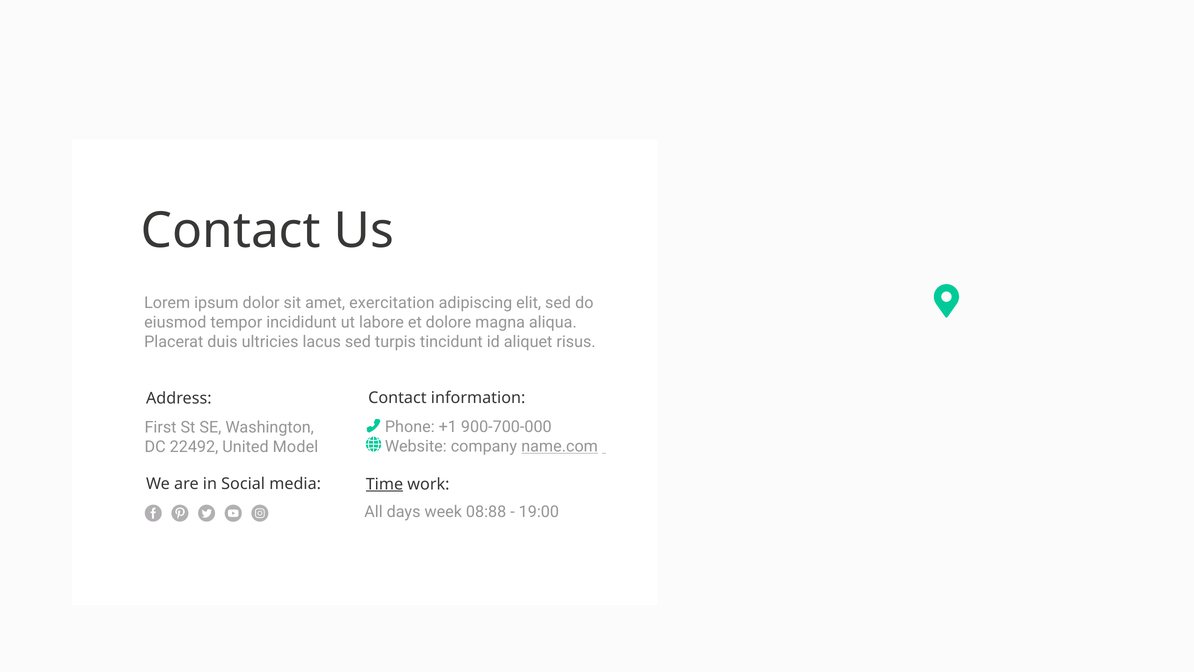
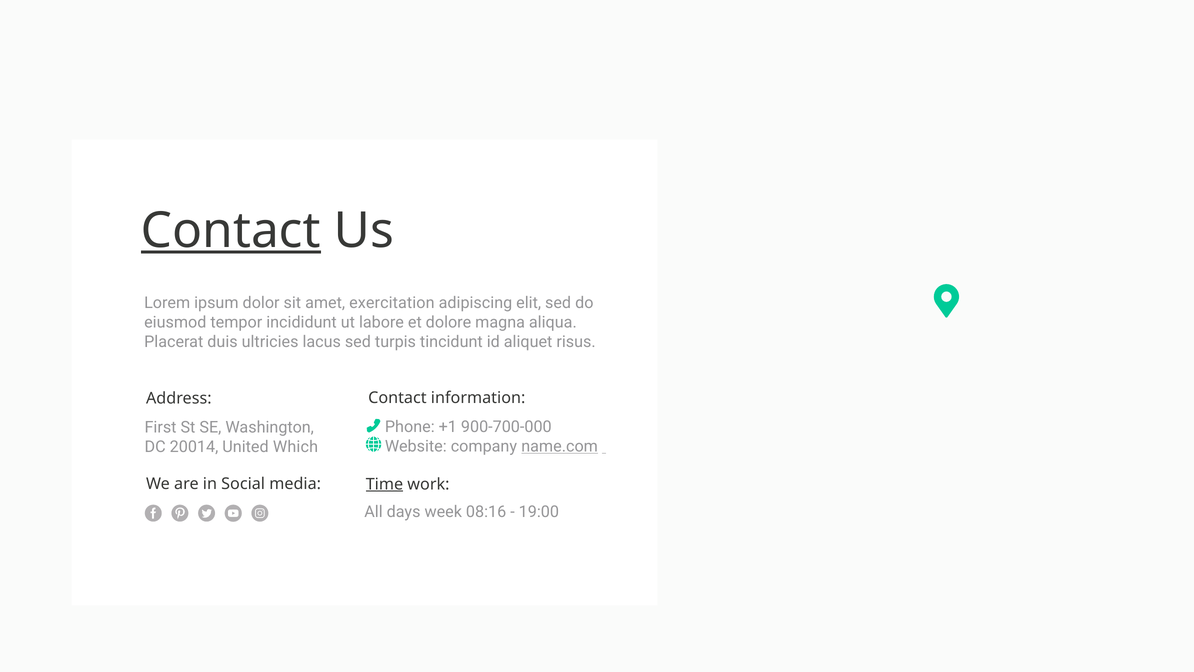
Contact at (231, 231) underline: none -> present
22492: 22492 -> 20014
Model: Model -> Which
08:88: 08:88 -> 08:16
